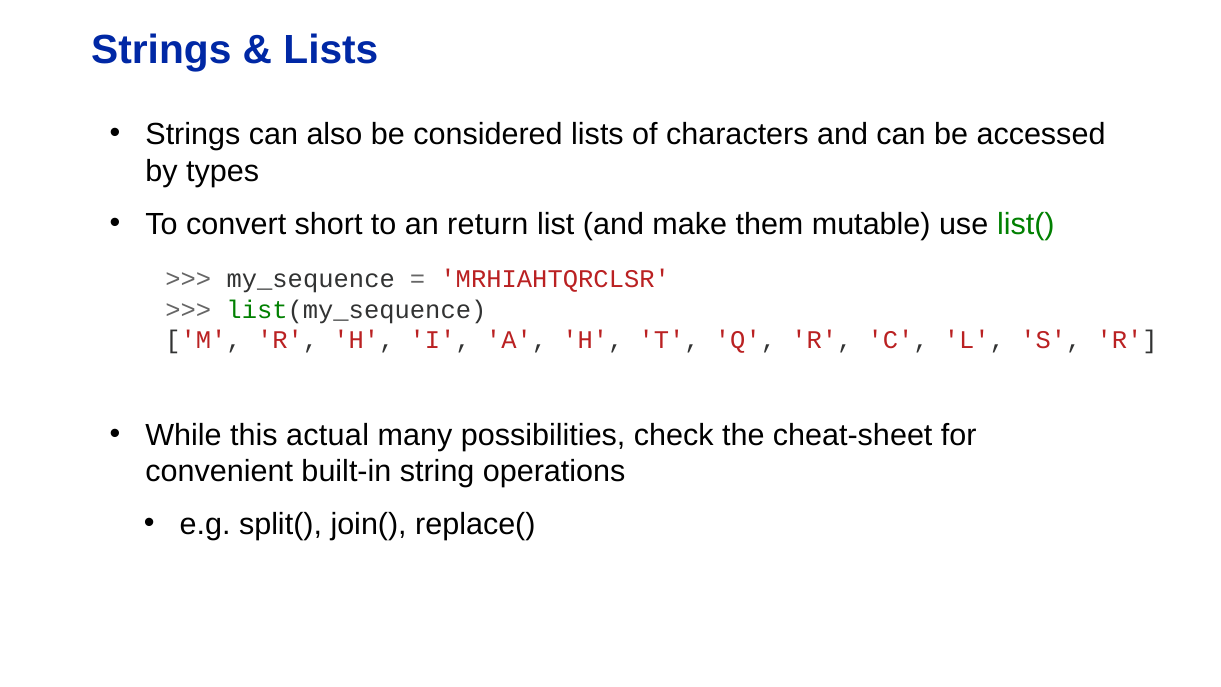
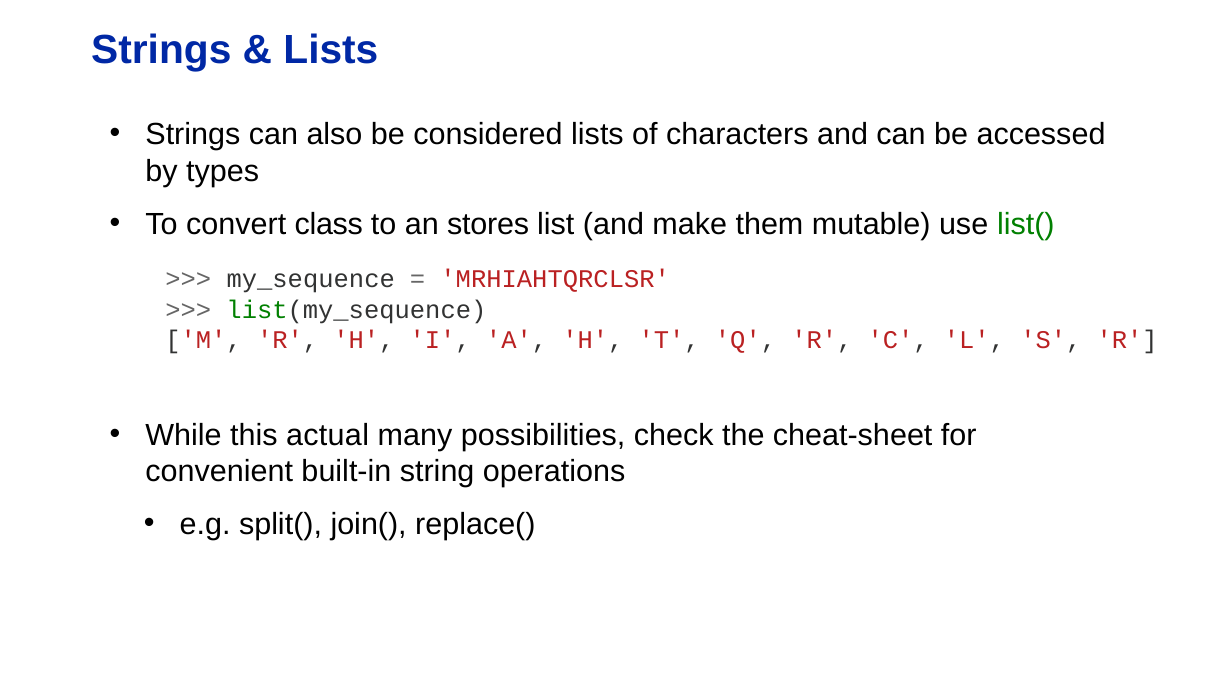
short: short -> class
return: return -> stores
